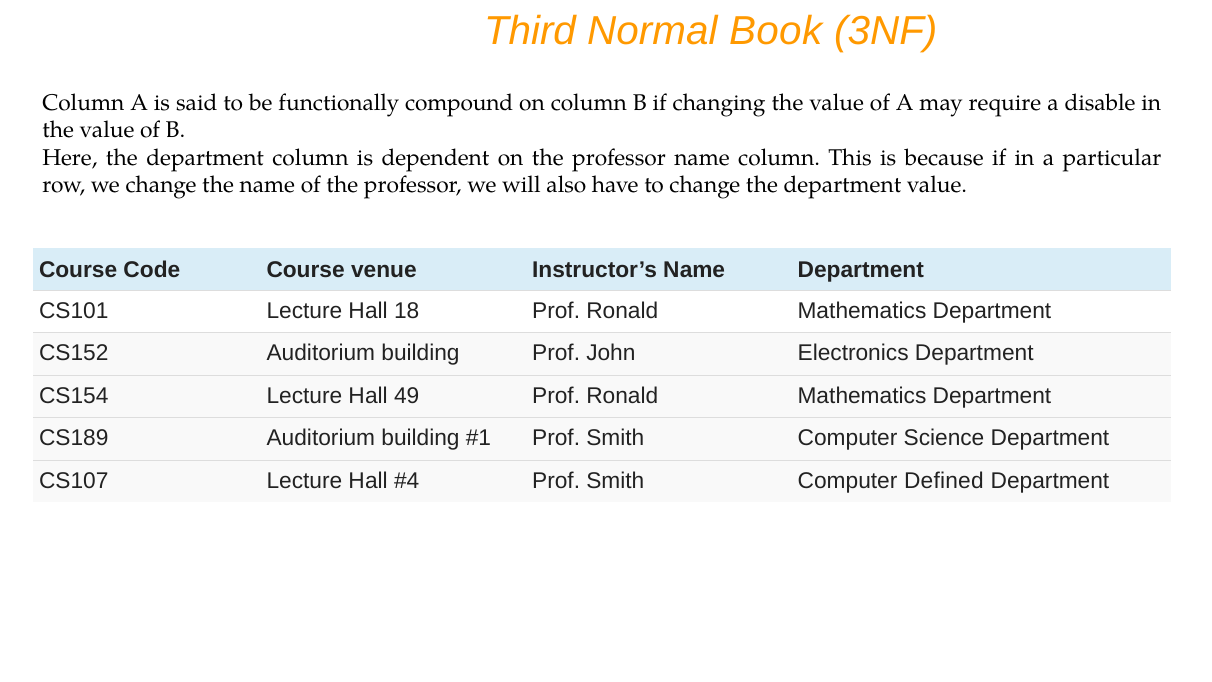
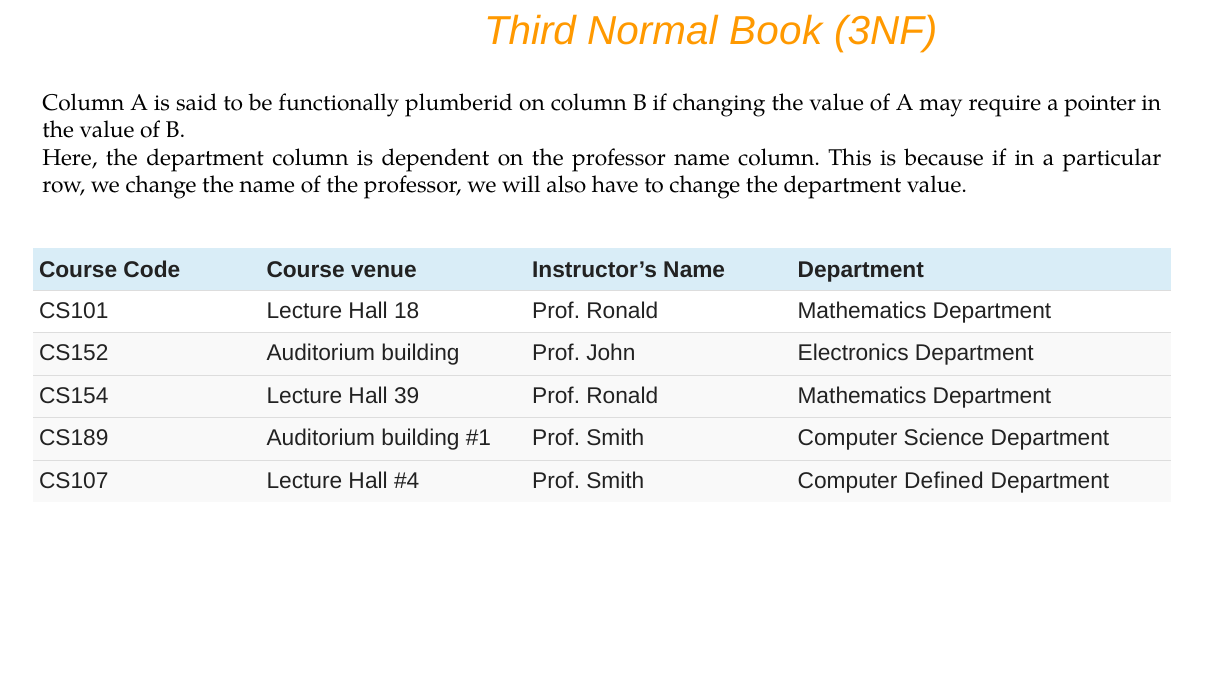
compound: compound -> plumberid
disable: disable -> pointer
49: 49 -> 39
